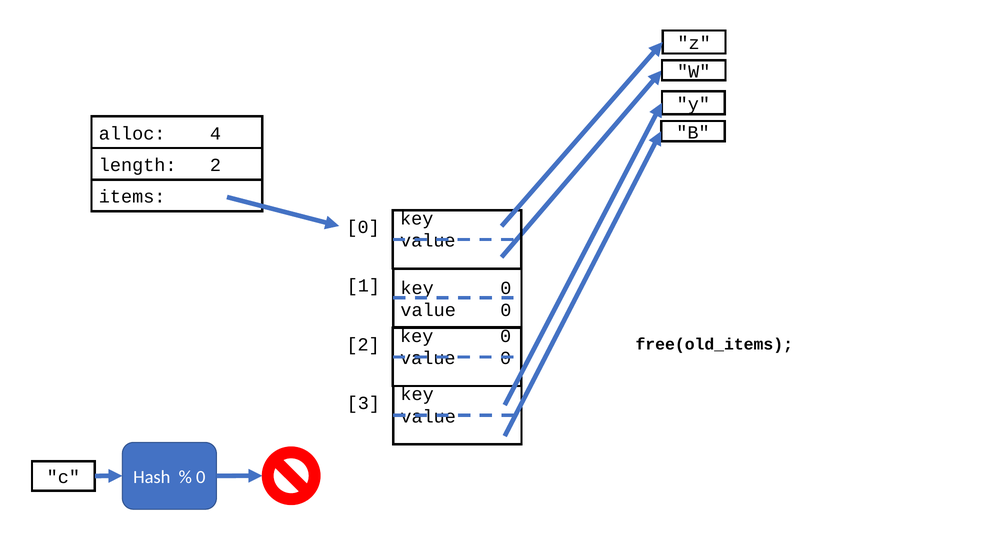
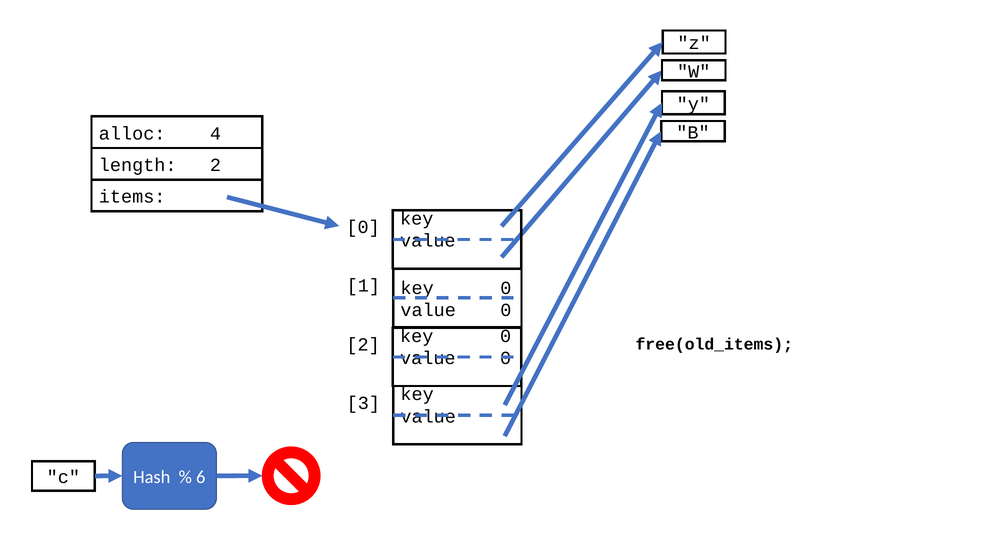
0 at (201, 477): 0 -> 6
